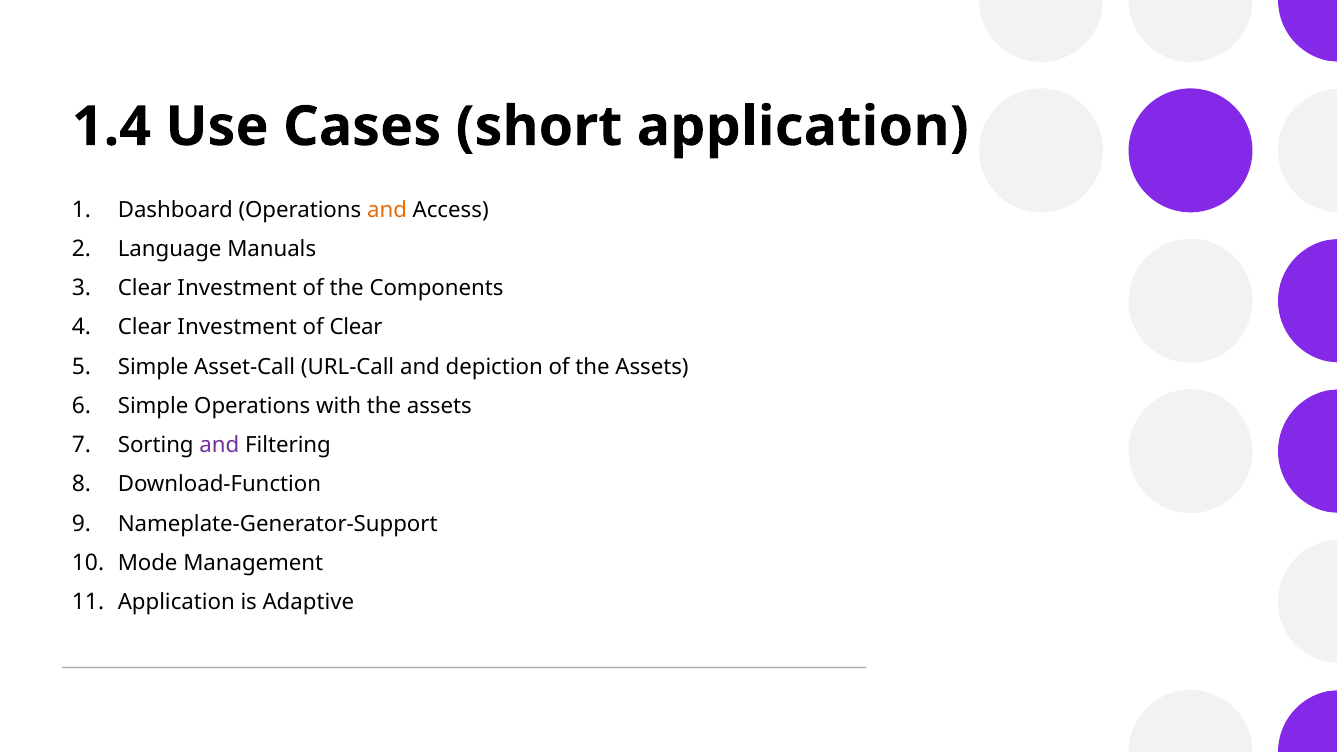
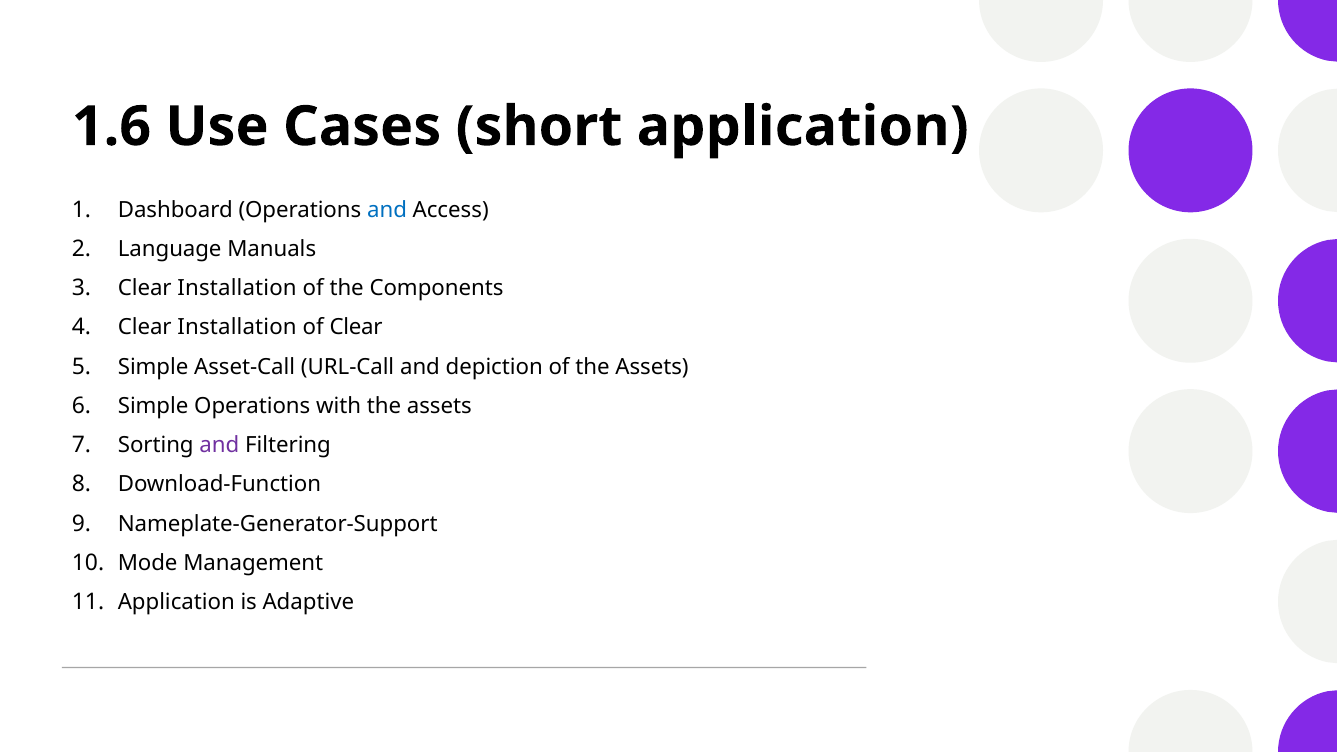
1.4: 1.4 -> 1.6
and at (387, 210) colour: orange -> blue
Investment at (237, 288): Investment -> Installation
Investment at (237, 328): Investment -> Installation
